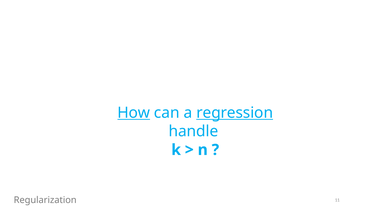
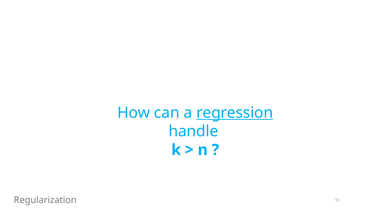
How underline: present -> none
